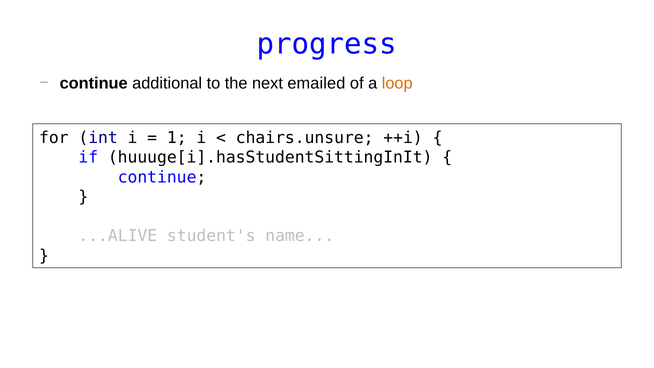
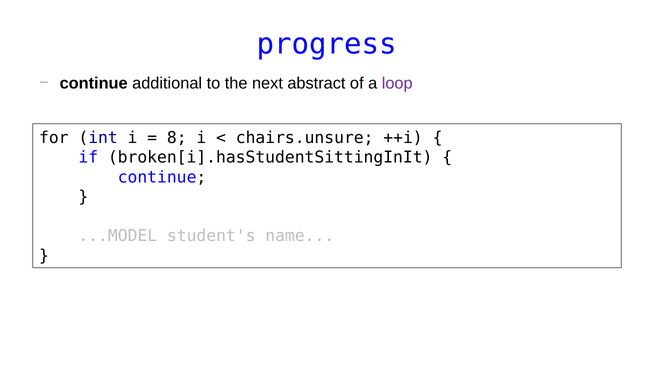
emailed: emailed -> abstract
loop colour: orange -> purple
1: 1 -> 8
huuuge[i].hasStudentSittingInIt: huuuge[i].hasStudentSittingInIt -> broken[i].hasStudentSittingInIt
...ALIVE: ...ALIVE -> ...MODEL
